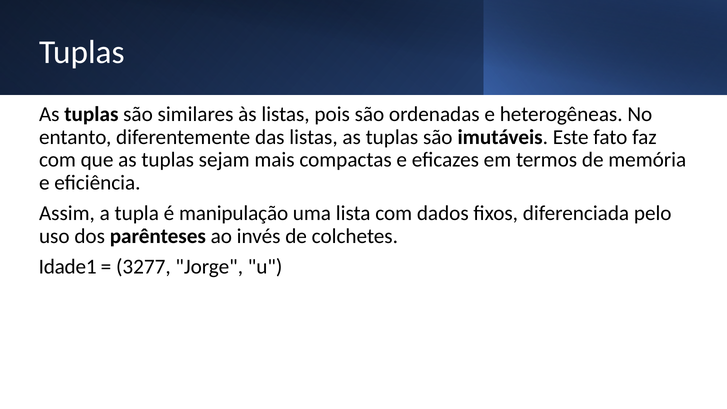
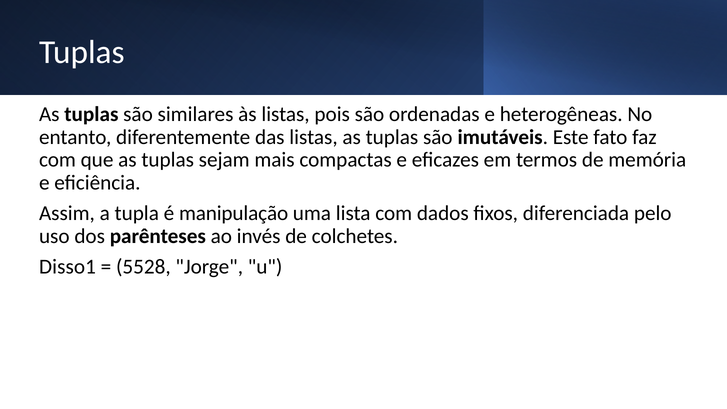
Idade1: Idade1 -> Disso1
3277: 3277 -> 5528
